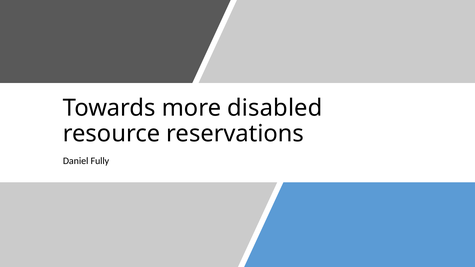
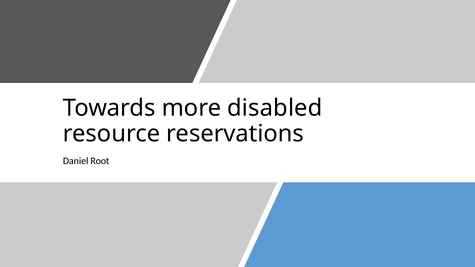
Fully: Fully -> Root
